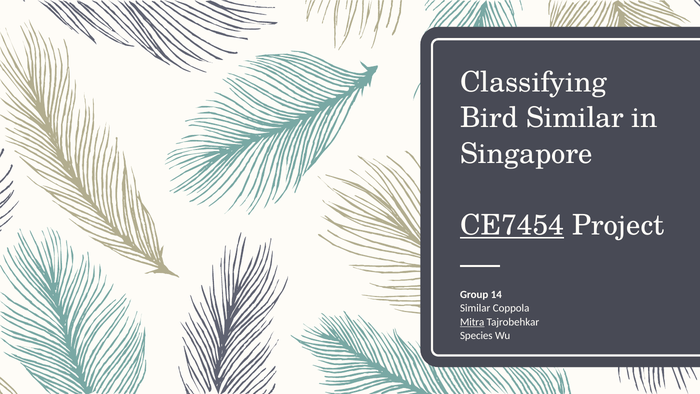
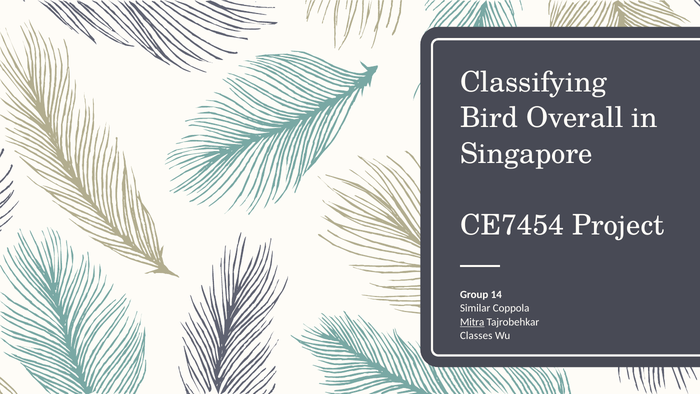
Bird Similar: Similar -> Overall
CE7454 underline: present -> none
Species: Species -> Classes
